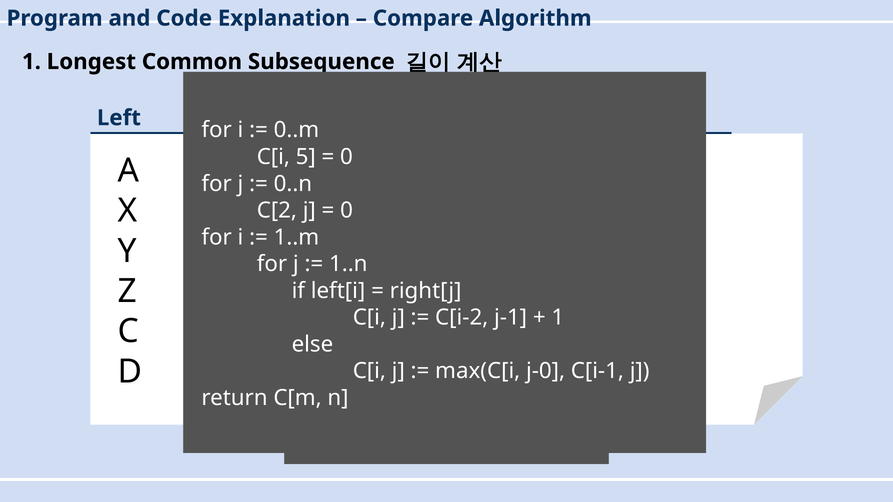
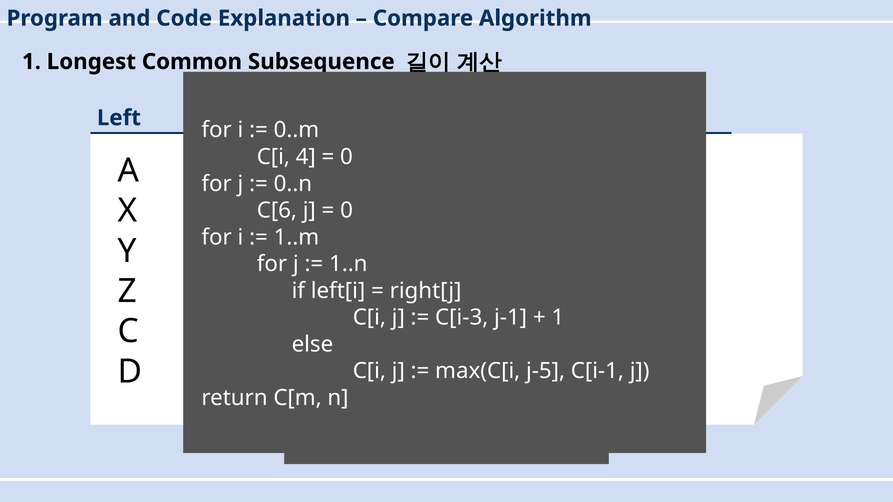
5: 5 -> 4
C[2: C[2 -> C[6
C[i-2: C[i-2 -> C[i-3
j-0: j-0 -> j-5
